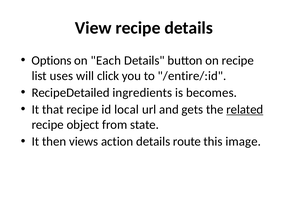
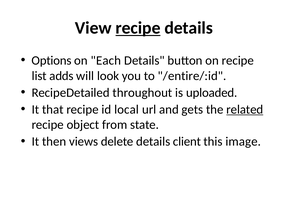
recipe at (138, 28) underline: none -> present
uses: uses -> adds
click: click -> look
ingredients: ingredients -> throughout
becomes: becomes -> uploaded
action: action -> delete
route: route -> client
